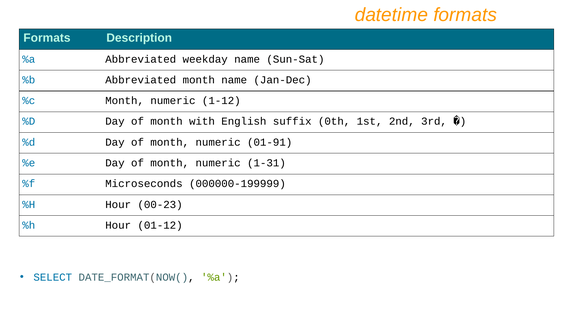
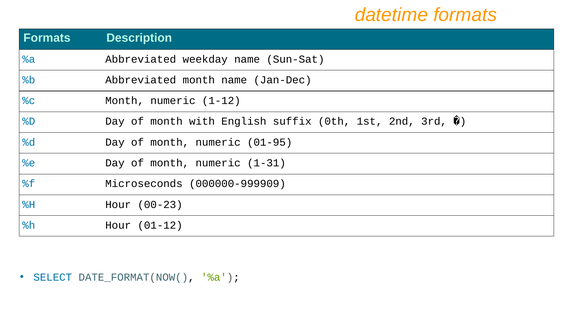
01-91: 01-91 -> 01-95
000000-199999: 000000-199999 -> 000000-999909
